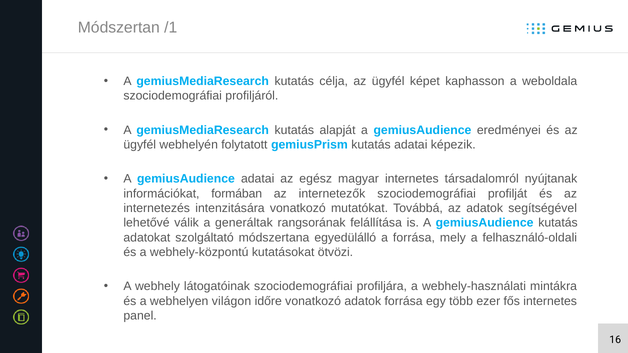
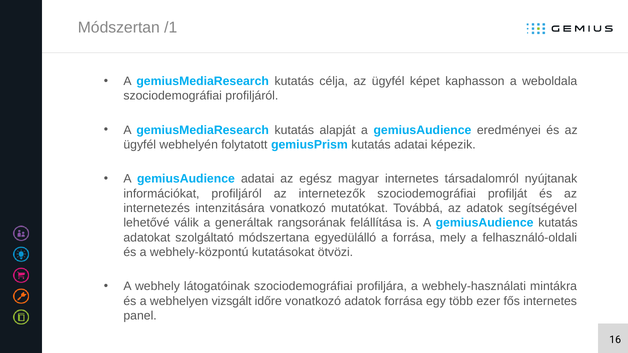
információkat formában: formában -> profiljáról
világon: világon -> vizsgált
